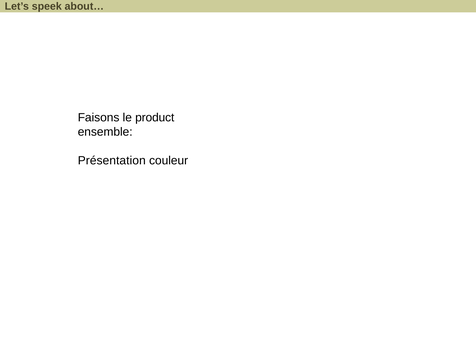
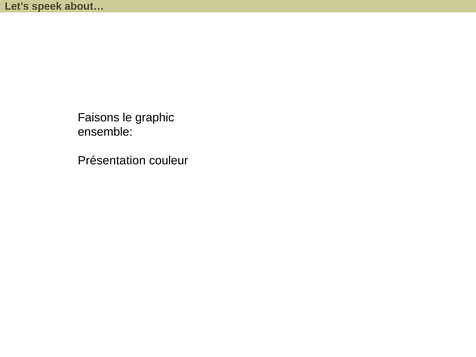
product: product -> graphic
